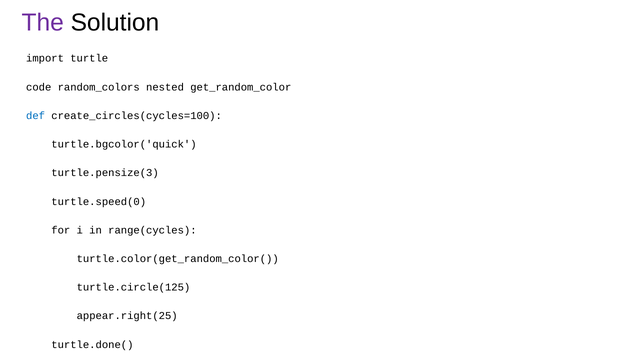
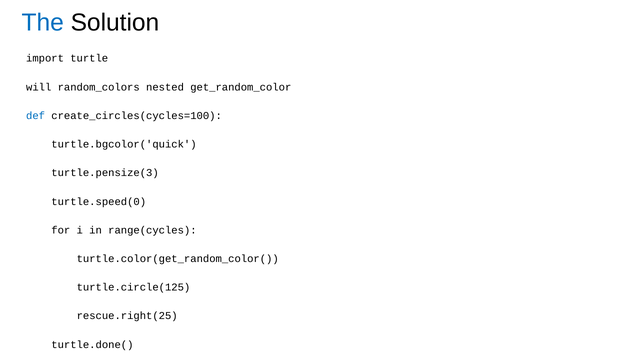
The colour: purple -> blue
code: code -> will
appear.right(25: appear.right(25 -> rescue.right(25
